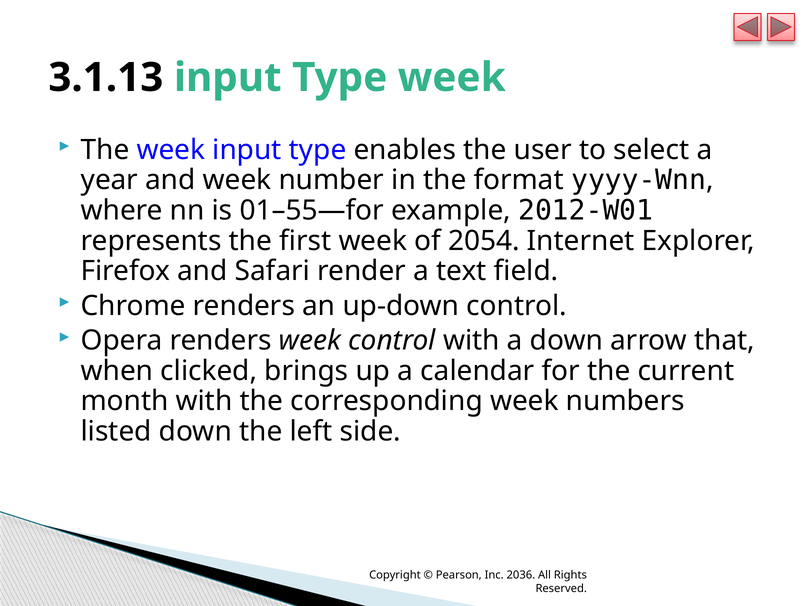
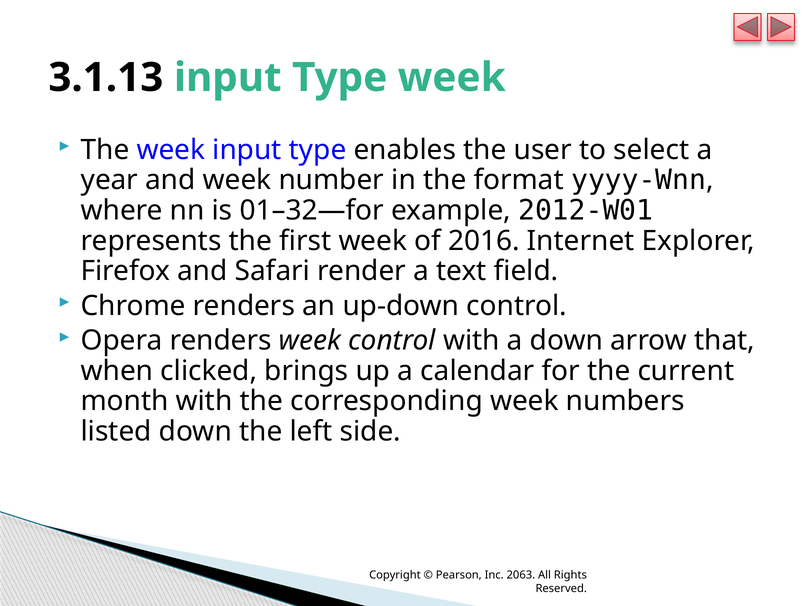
01–55—for: 01–55—for -> 01–32—for
2054: 2054 -> 2016
2036: 2036 -> 2063
